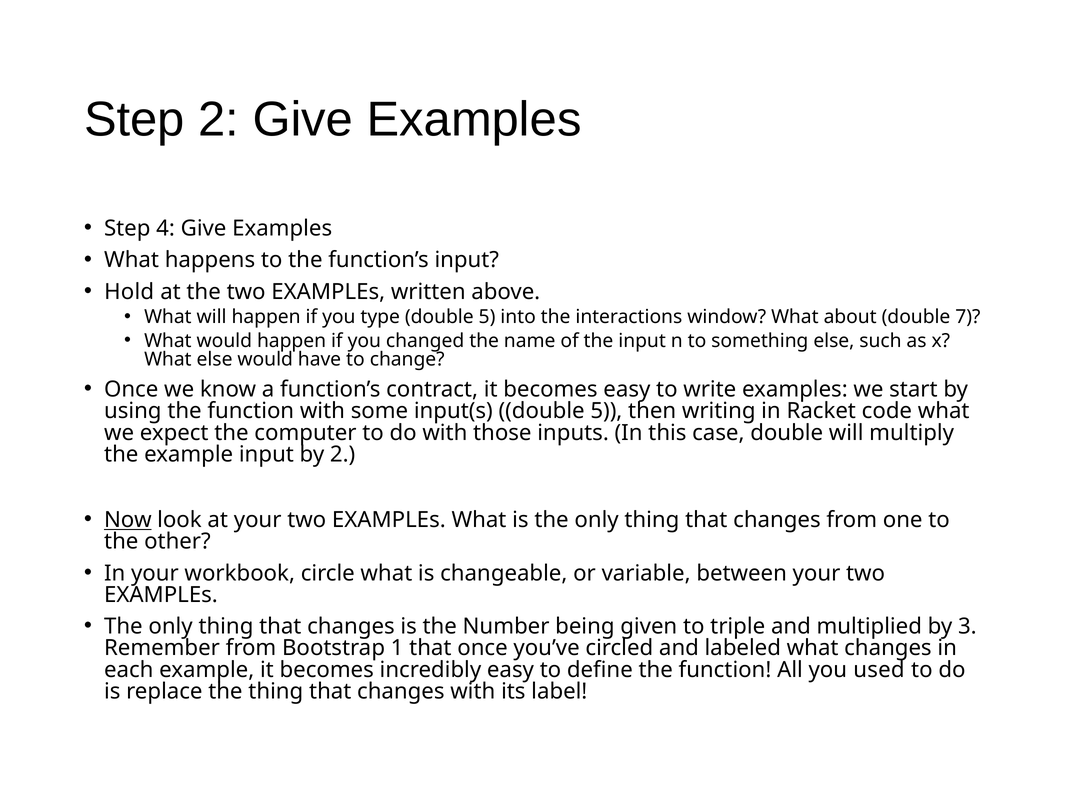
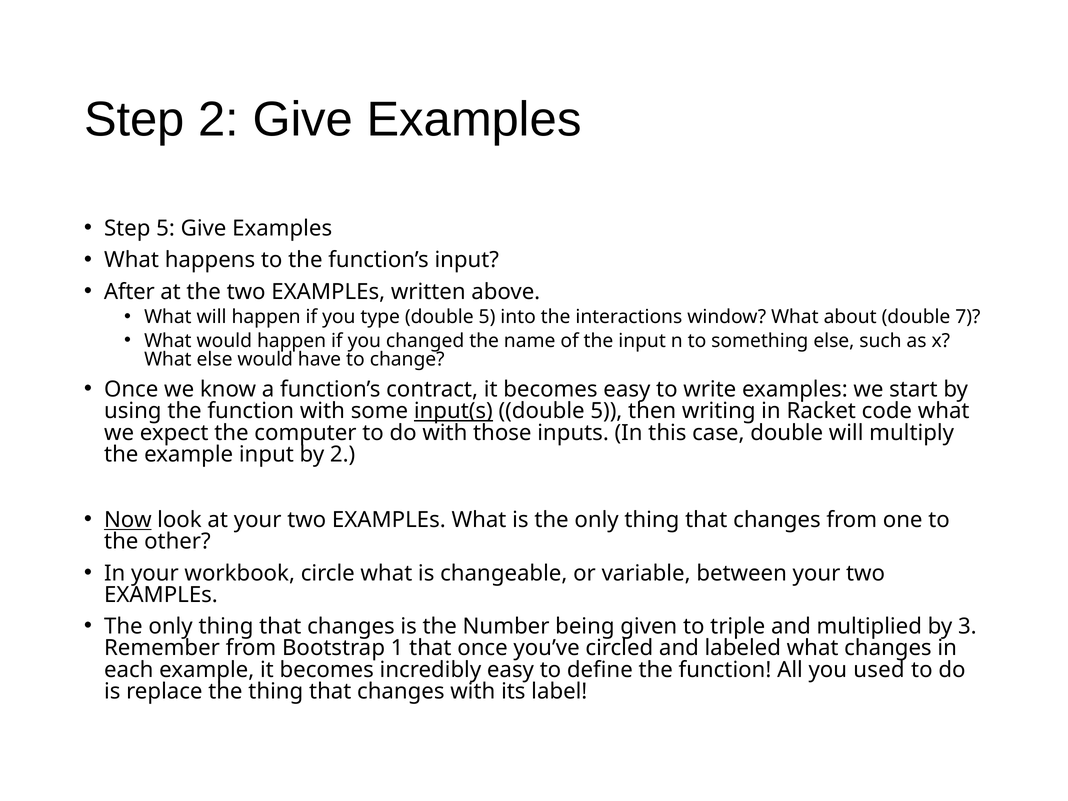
Step 4: 4 -> 5
Hold: Hold -> After
input(s underline: none -> present
